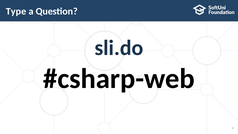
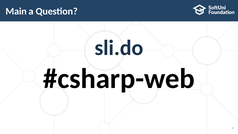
Type: Type -> Main
